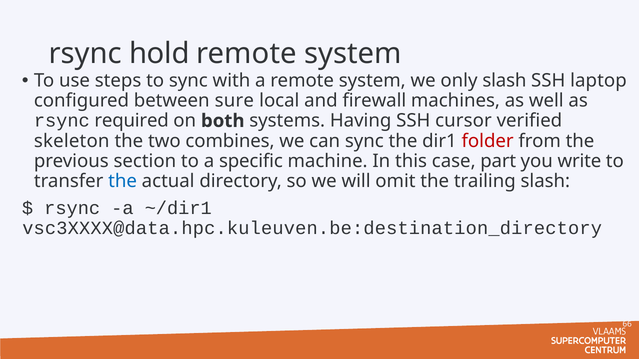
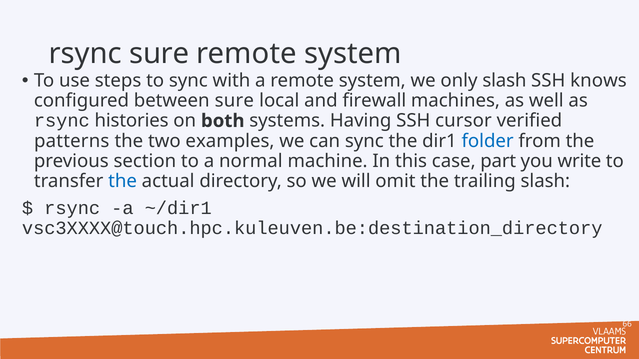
rsync hold: hold -> sure
laptop: laptop -> knows
required: required -> histories
skeleton: skeleton -> patterns
combines: combines -> examples
folder colour: red -> blue
specific: specific -> normal
vsc3XXXX@data.hpc.kuleuven.be:destination_directory: vsc3XXXX@data.hpc.kuleuven.be:destination_directory -> vsc3XXXX@touch.hpc.kuleuven.be:destination_directory
